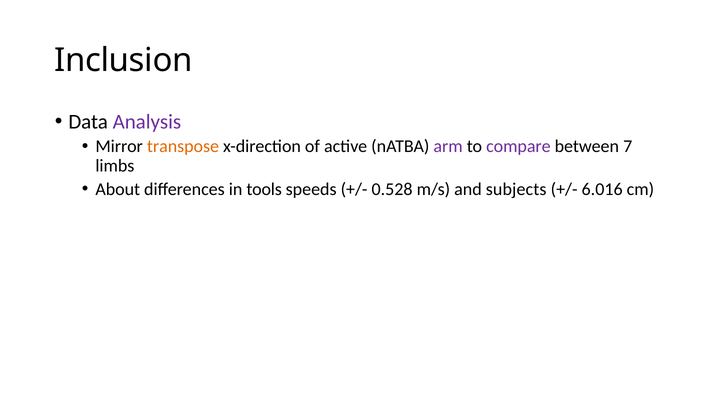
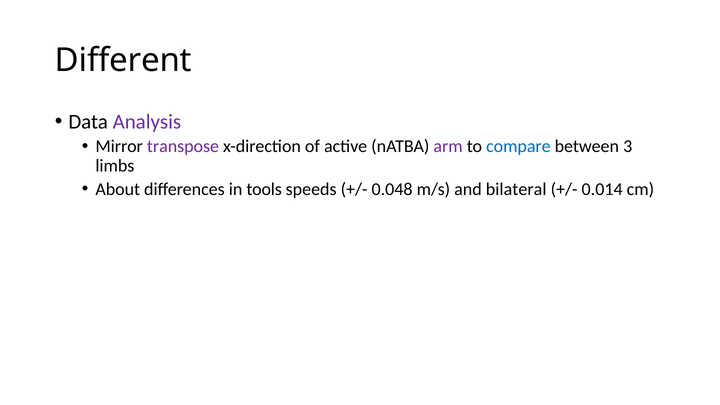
Inclusion: Inclusion -> Different
transpose colour: orange -> purple
compare colour: purple -> blue
7: 7 -> 3
0.528: 0.528 -> 0.048
subjects: subjects -> bilateral
6.016: 6.016 -> 0.014
